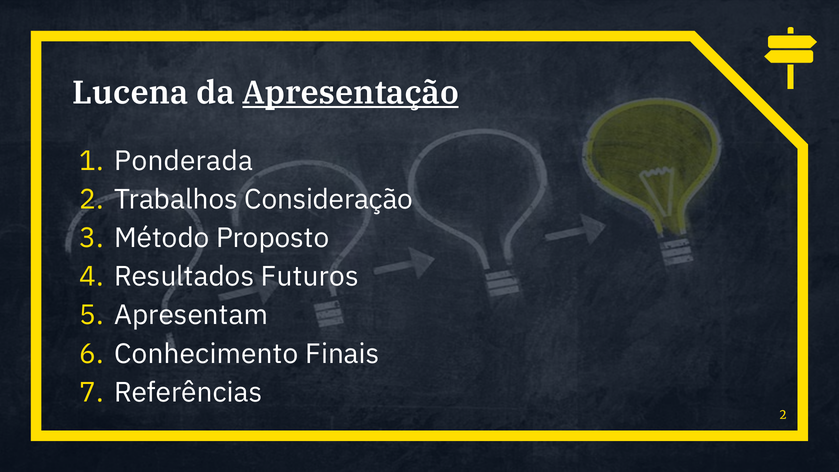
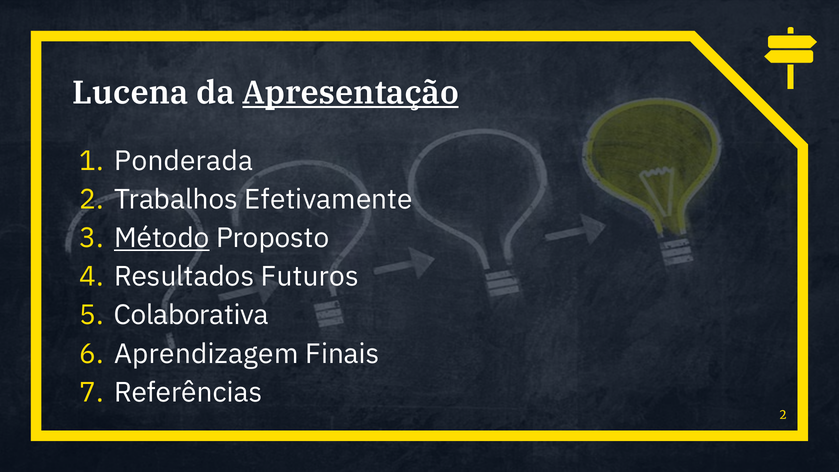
Consideração: Consideração -> Efetivamente
Método underline: none -> present
Apresentam: Apresentam -> Colaborativa
Conhecimento: Conhecimento -> Aprendizagem
